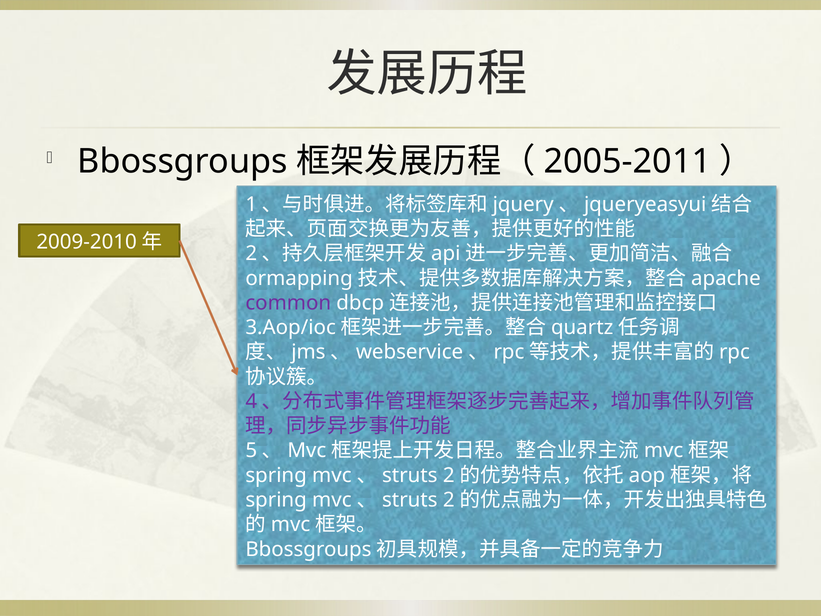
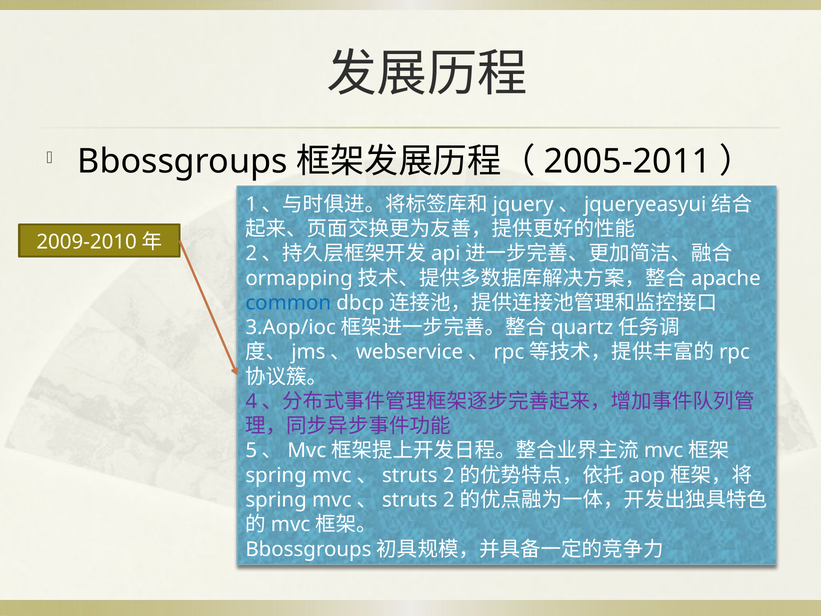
common colour: purple -> blue
